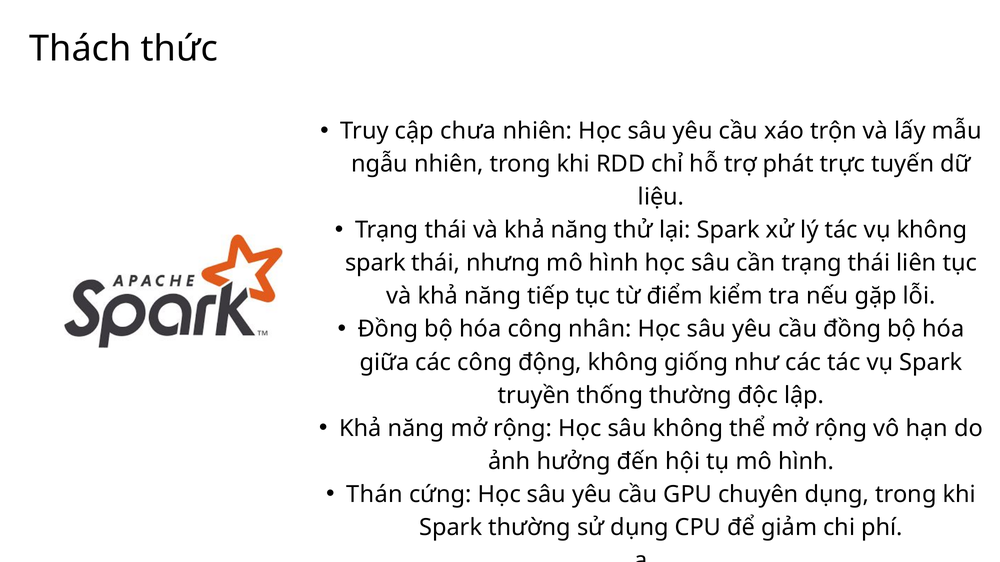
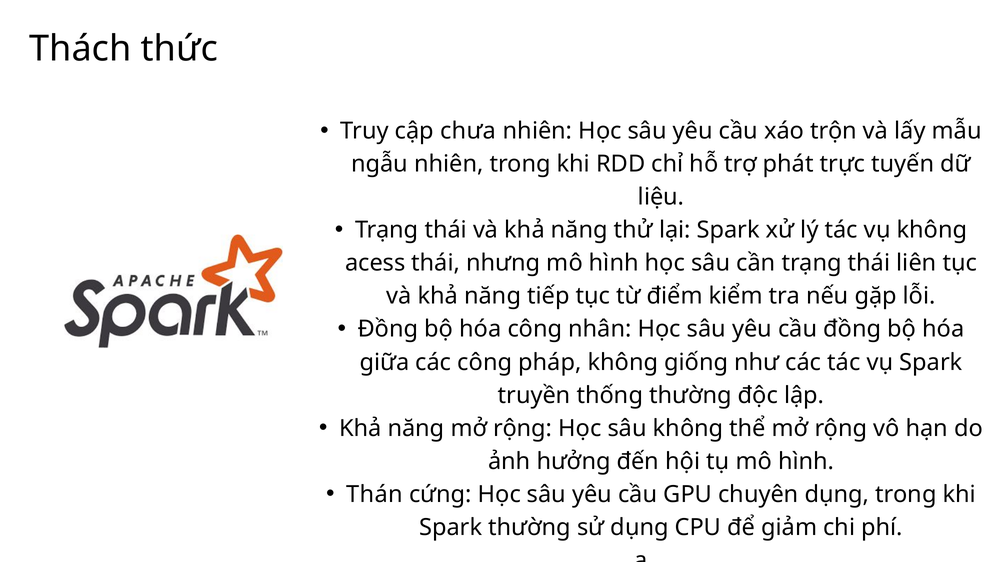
spark at (375, 263): spark -> acess
động: động -> pháp
